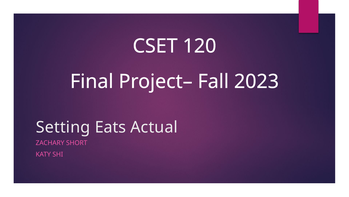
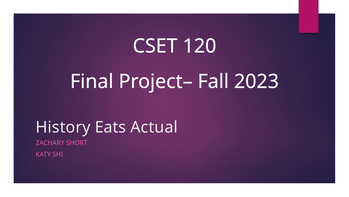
Setting: Setting -> History
